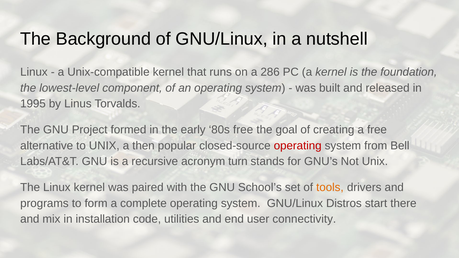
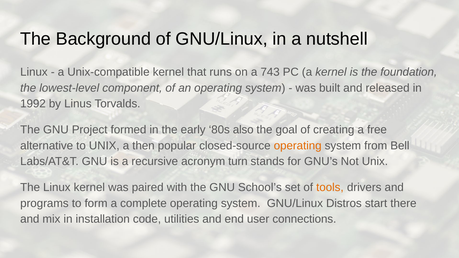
286: 286 -> 743
1995: 1995 -> 1992
80s free: free -> also
operating at (298, 146) colour: red -> orange
connectivity: connectivity -> connections
